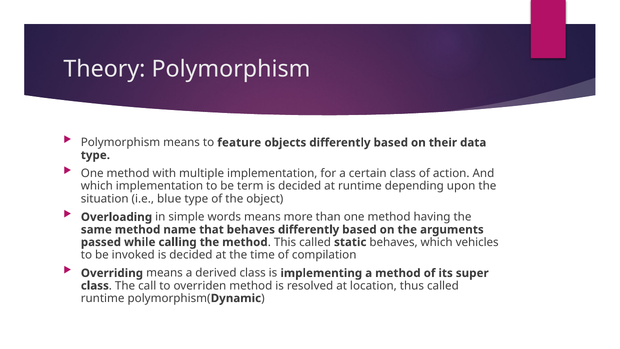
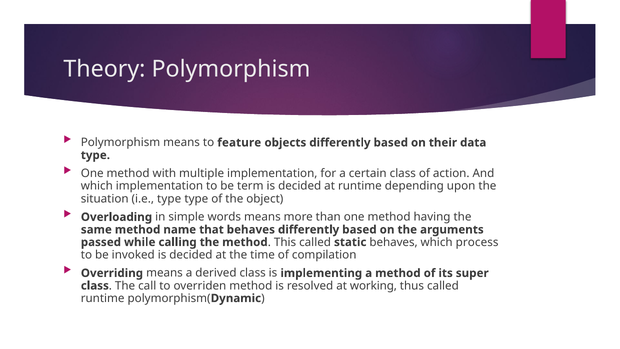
i.e blue: blue -> type
vehicles: vehicles -> process
location: location -> working
